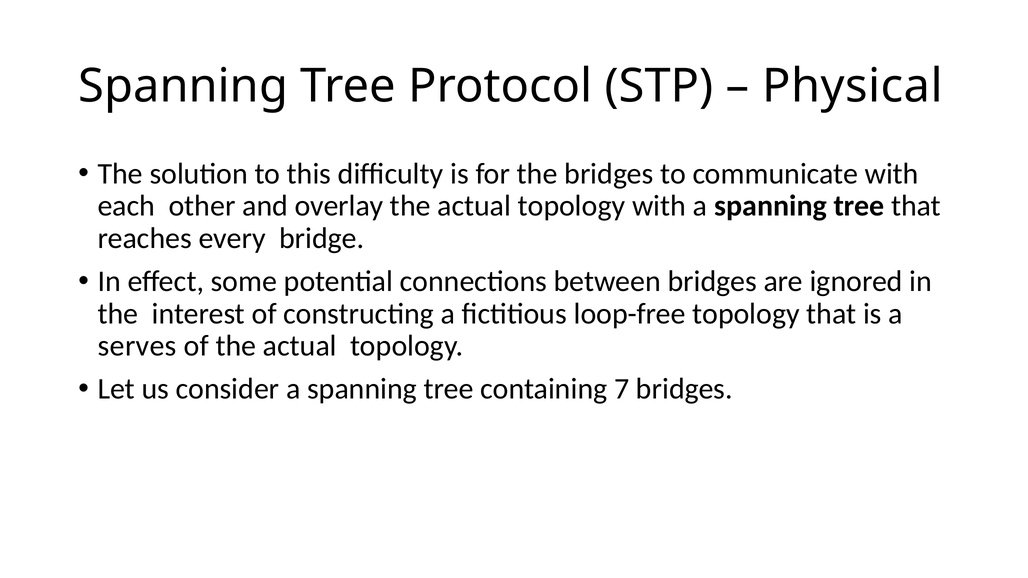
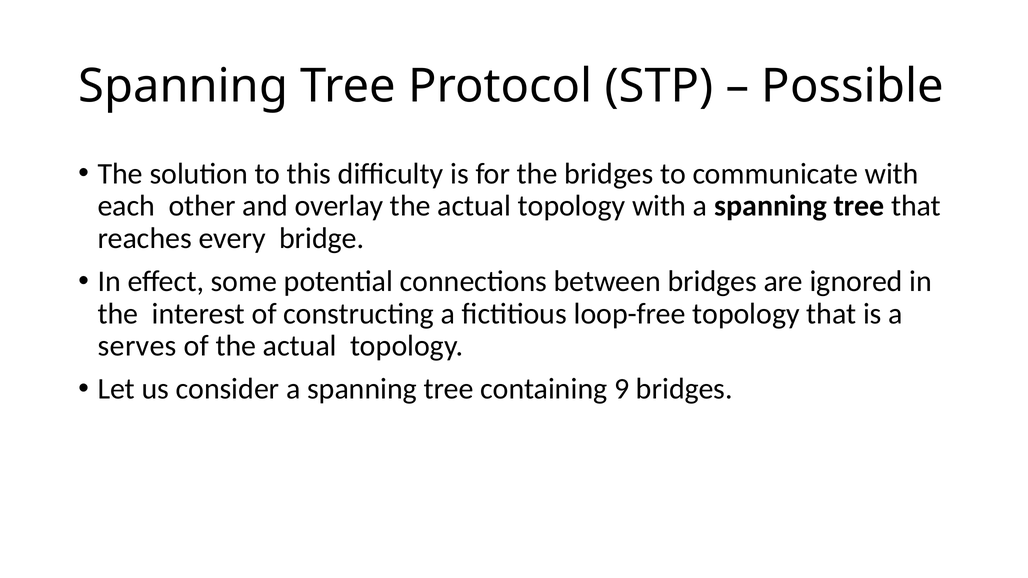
Physical: Physical -> Possible
7: 7 -> 9
